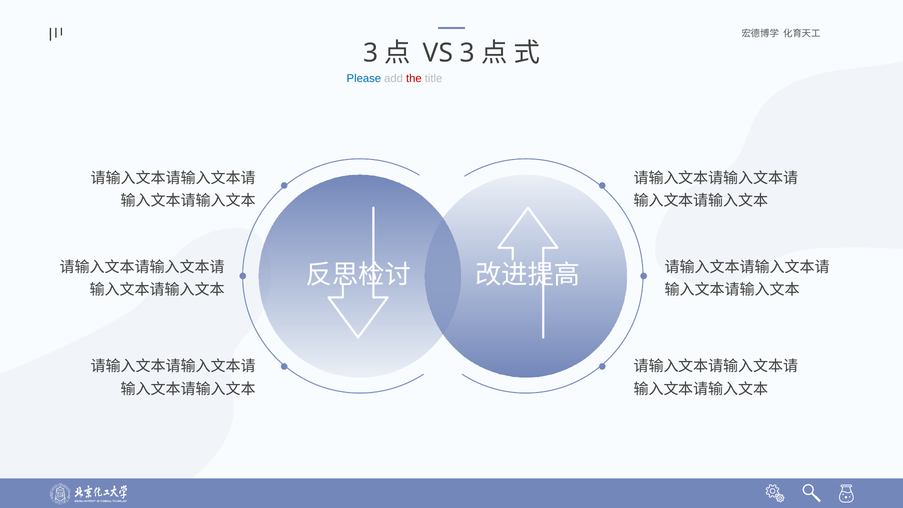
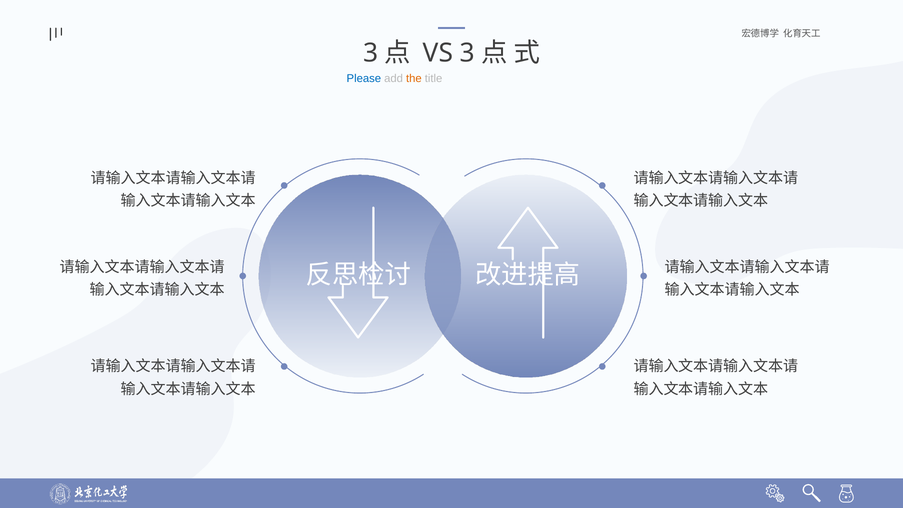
the colour: red -> orange
